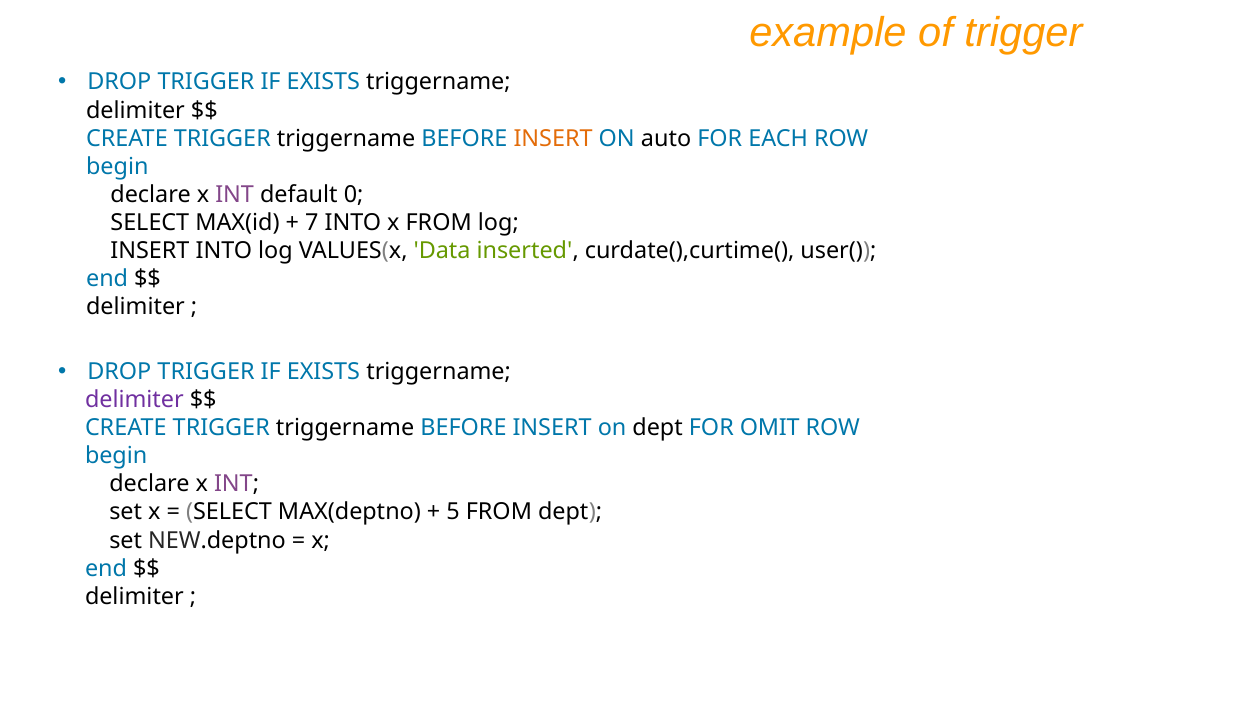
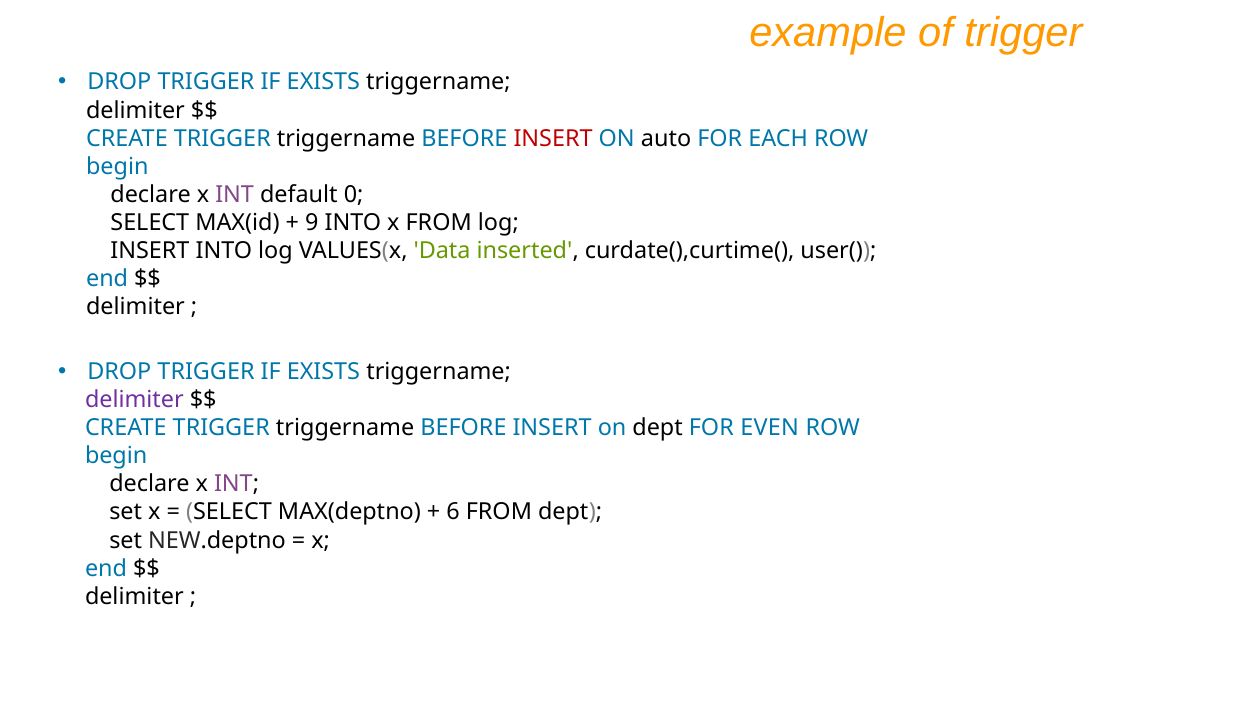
INSERT at (553, 138) colour: orange -> red
7: 7 -> 9
OMIT: OMIT -> EVEN
5: 5 -> 6
